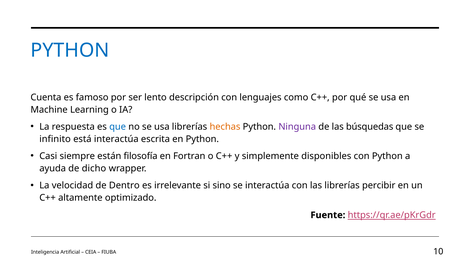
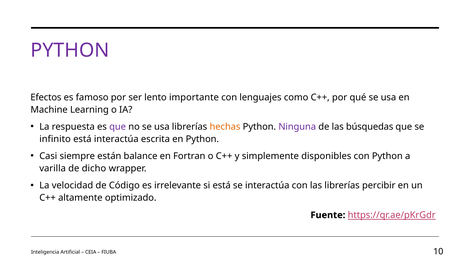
PYTHON at (70, 50) colour: blue -> purple
Cuenta: Cuenta -> Efectos
descripción: descripción -> importante
que at (118, 127) colour: blue -> purple
filosofía: filosofía -> balance
ayuda: ayuda -> varilla
Dentro: Dentro -> Código
si sino: sino -> está
